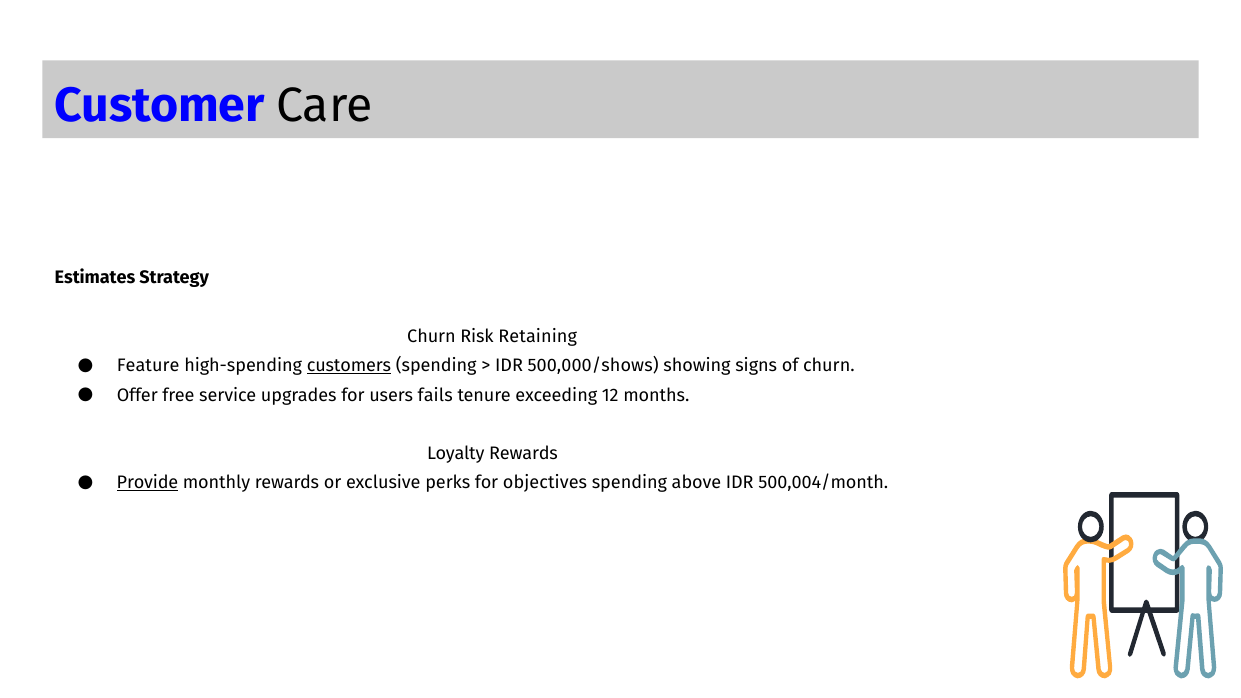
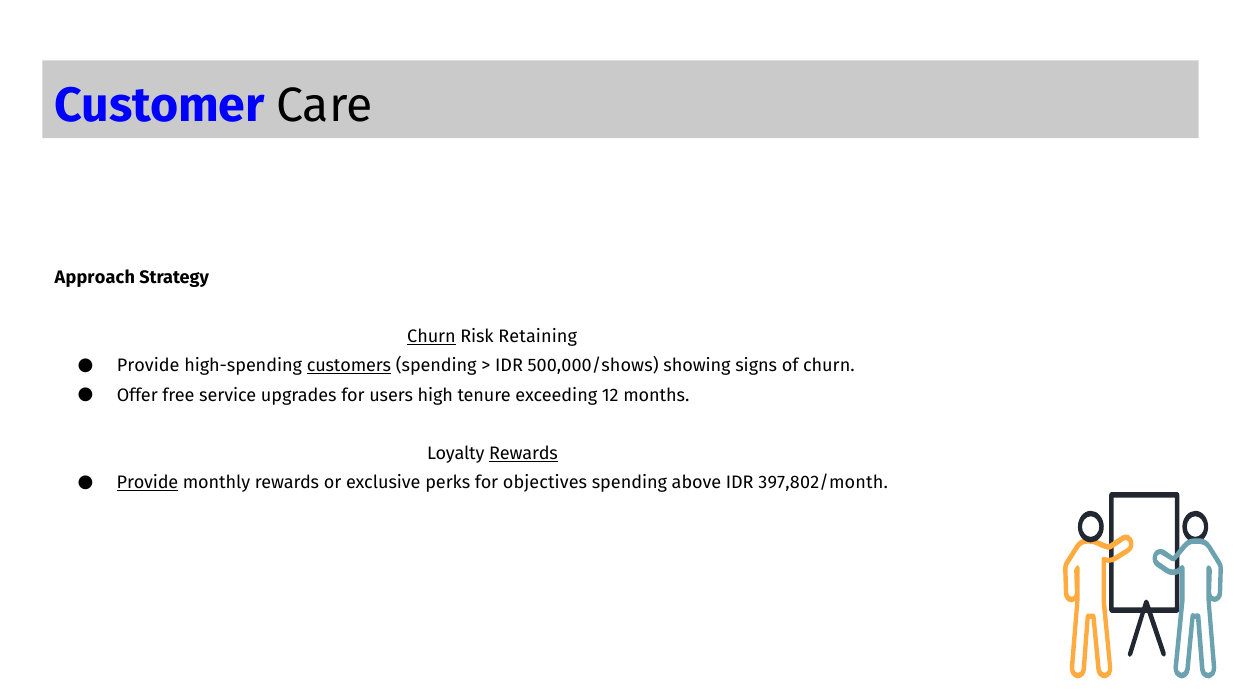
Estimates: Estimates -> Approach
Churn at (431, 337) underline: none -> present
Feature at (148, 366): Feature -> Provide
fails: fails -> high
Rewards at (524, 454) underline: none -> present
500,004/month: 500,004/month -> 397,802/month
